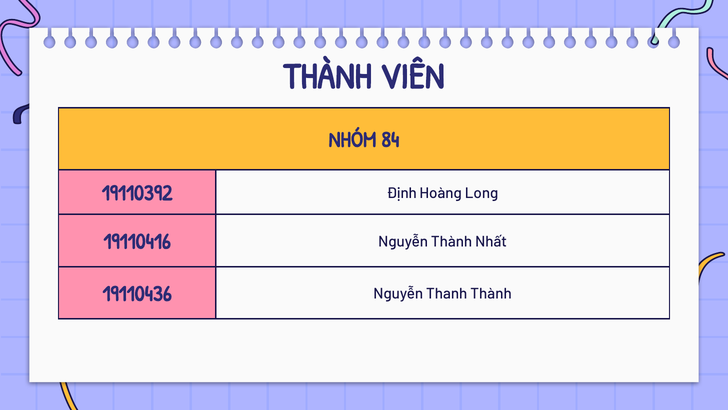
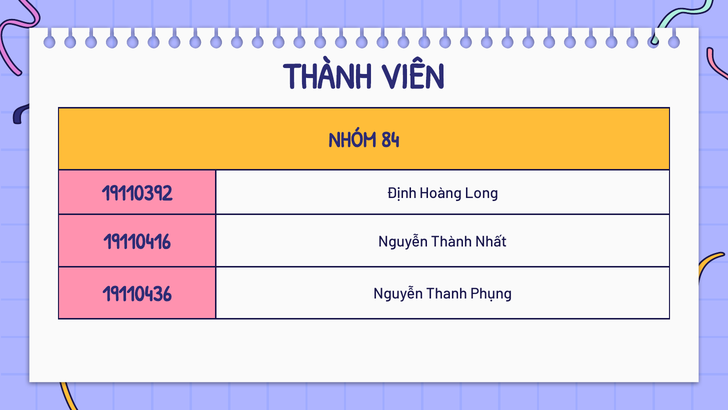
Thanh Thành: Thành -> Phụng
